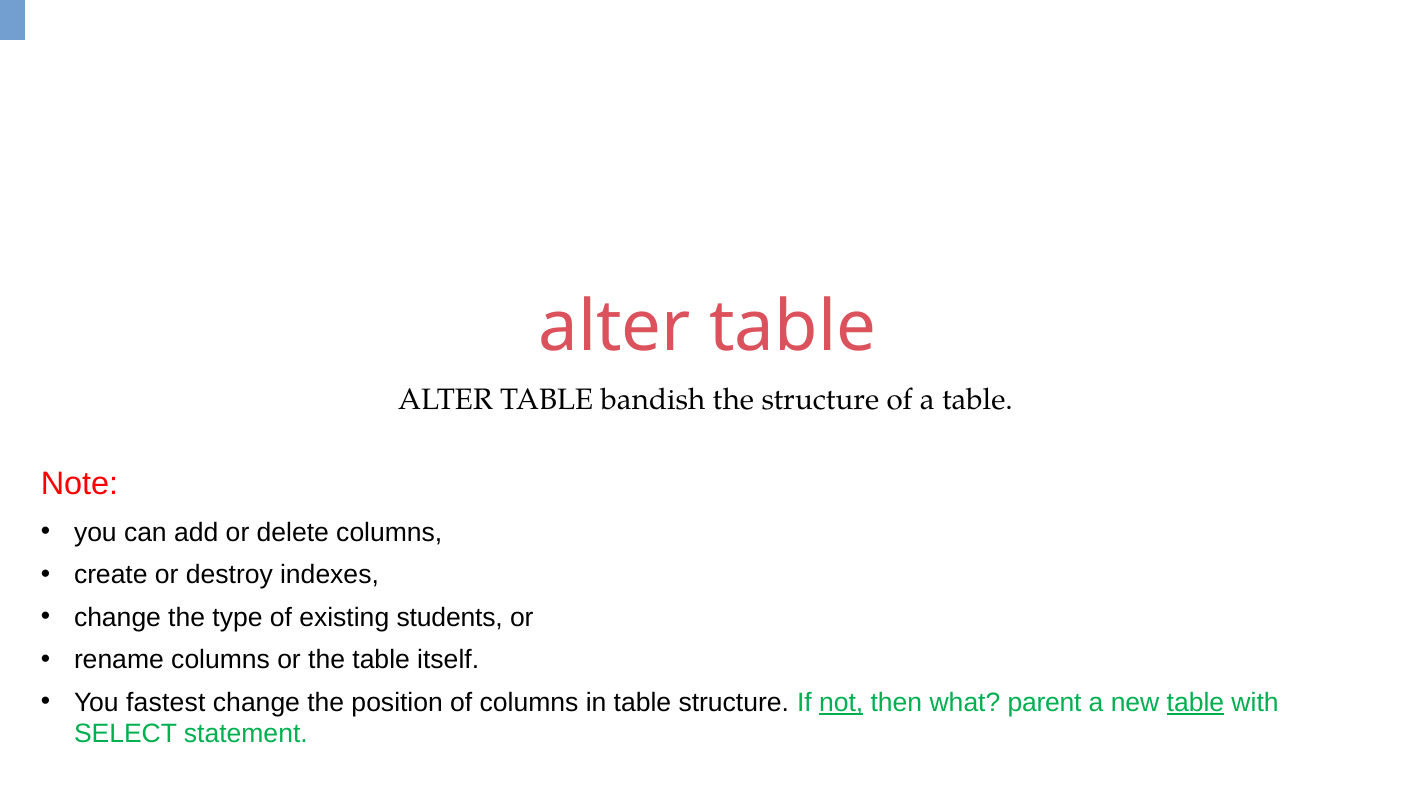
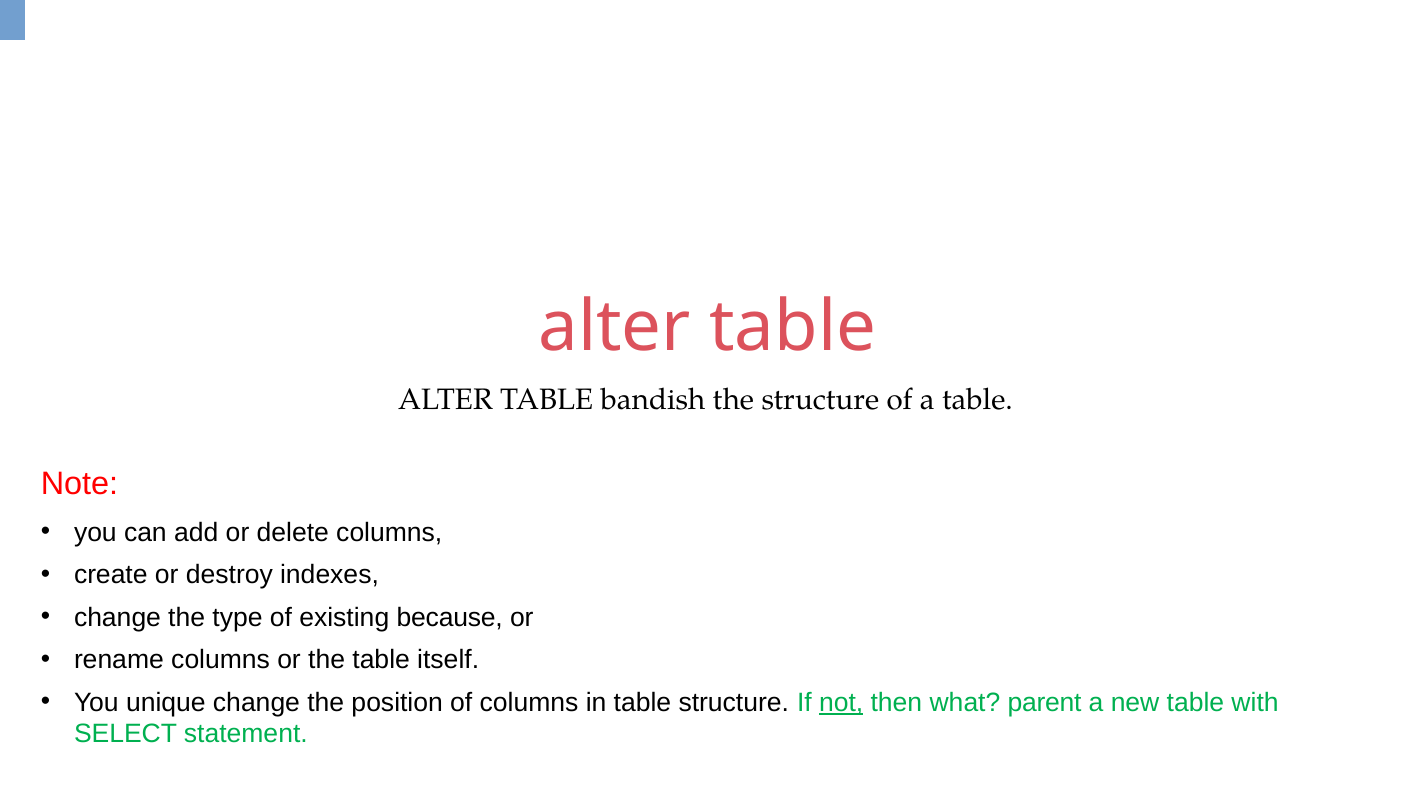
students: students -> because
fastest: fastest -> unique
table at (1195, 702) underline: present -> none
